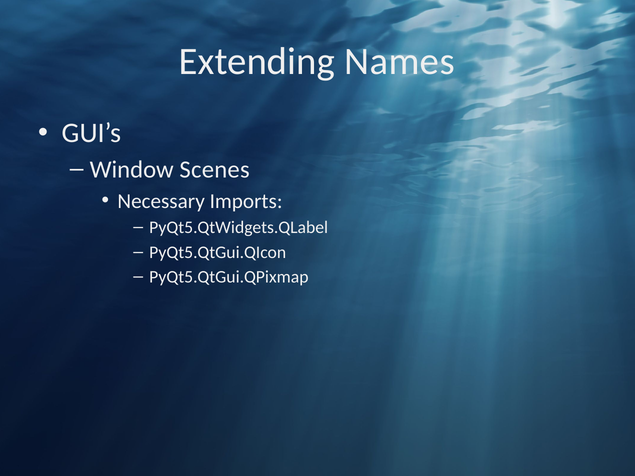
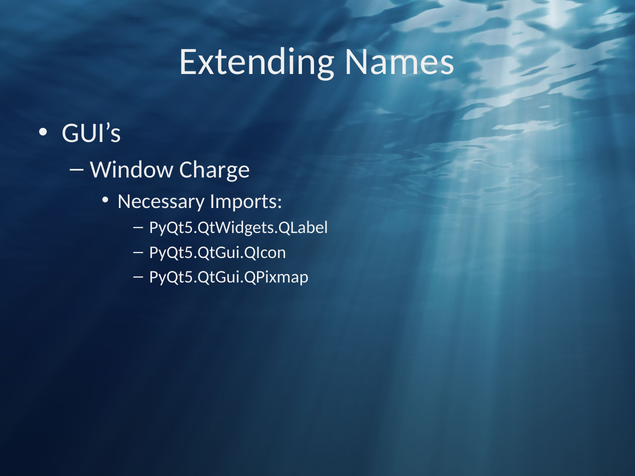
Scenes: Scenes -> Charge
